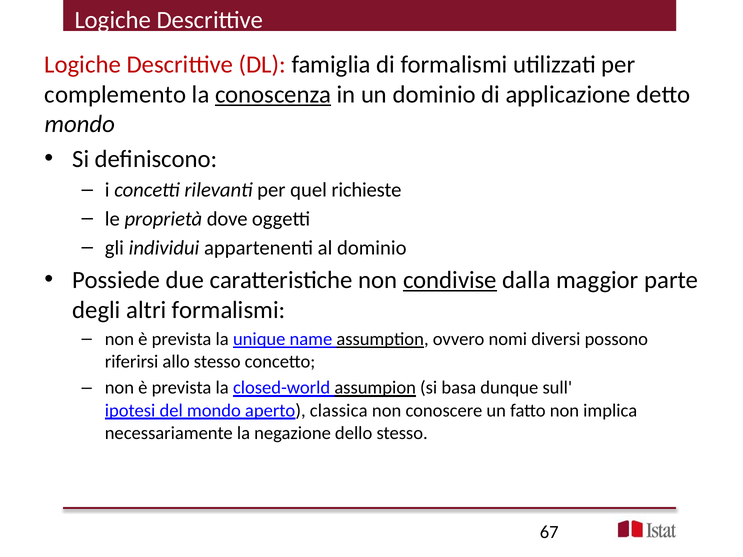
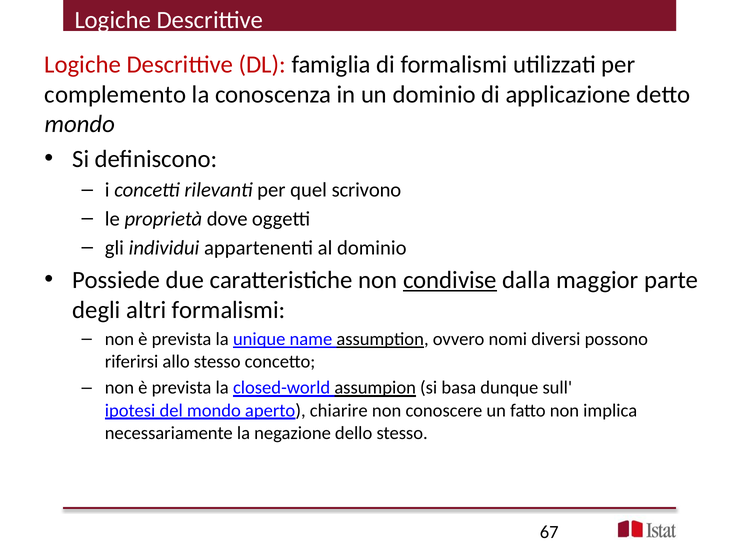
conoscenza underline: present -> none
richieste: richieste -> scrivono
classica: classica -> chiarire
